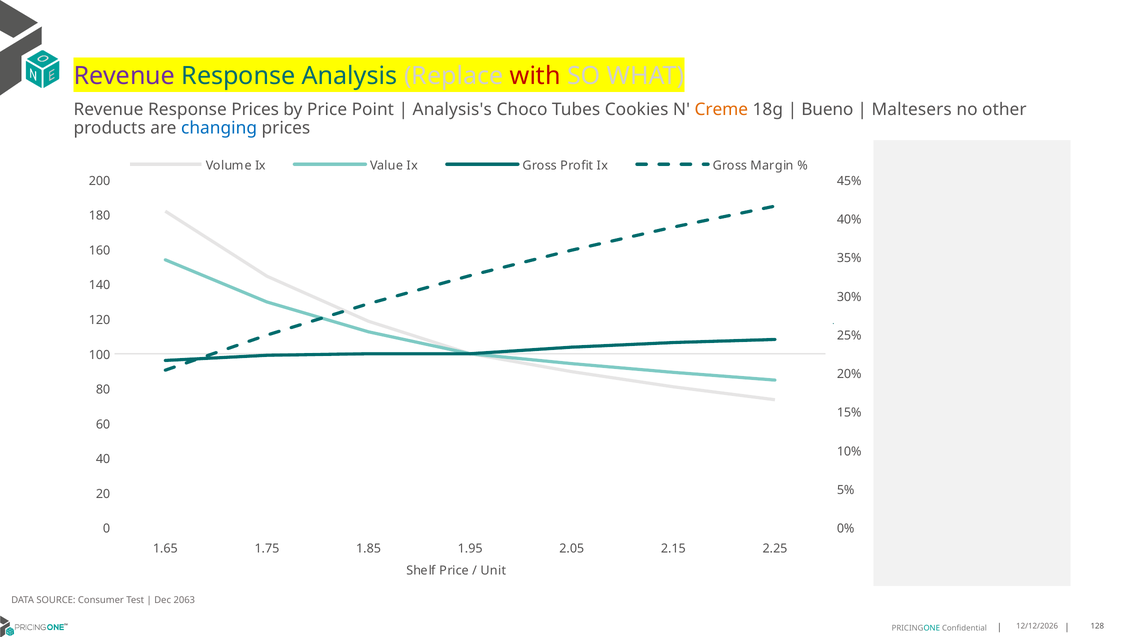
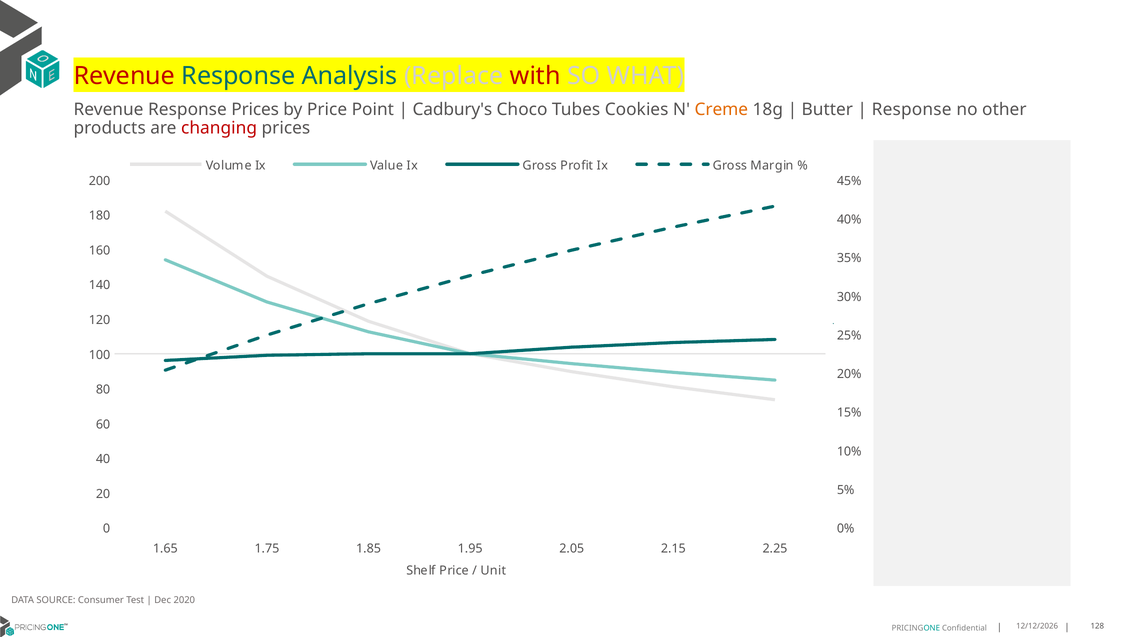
Revenue at (124, 76) colour: purple -> red
Analysis's: Analysis's -> Cadbury's
Bueno: Bueno -> Butter
Maltesers at (912, 110): Maltesers -> Response
changing colour: blue -> red
2063: 2063 -> 2020
